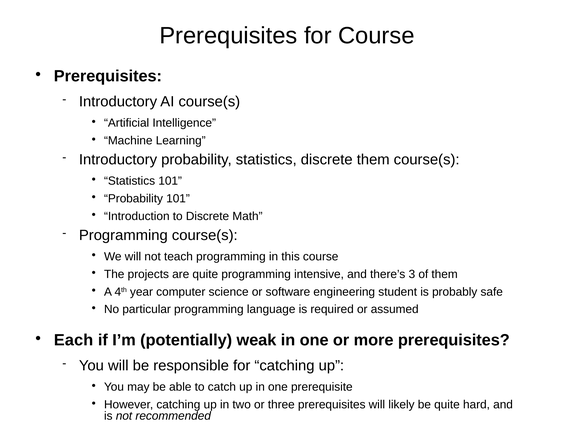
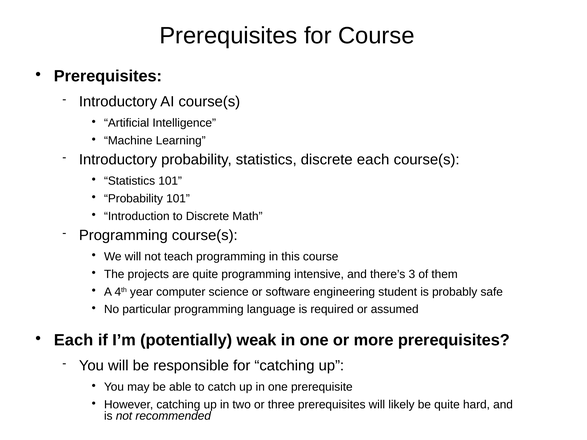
discrete them: them -> each
